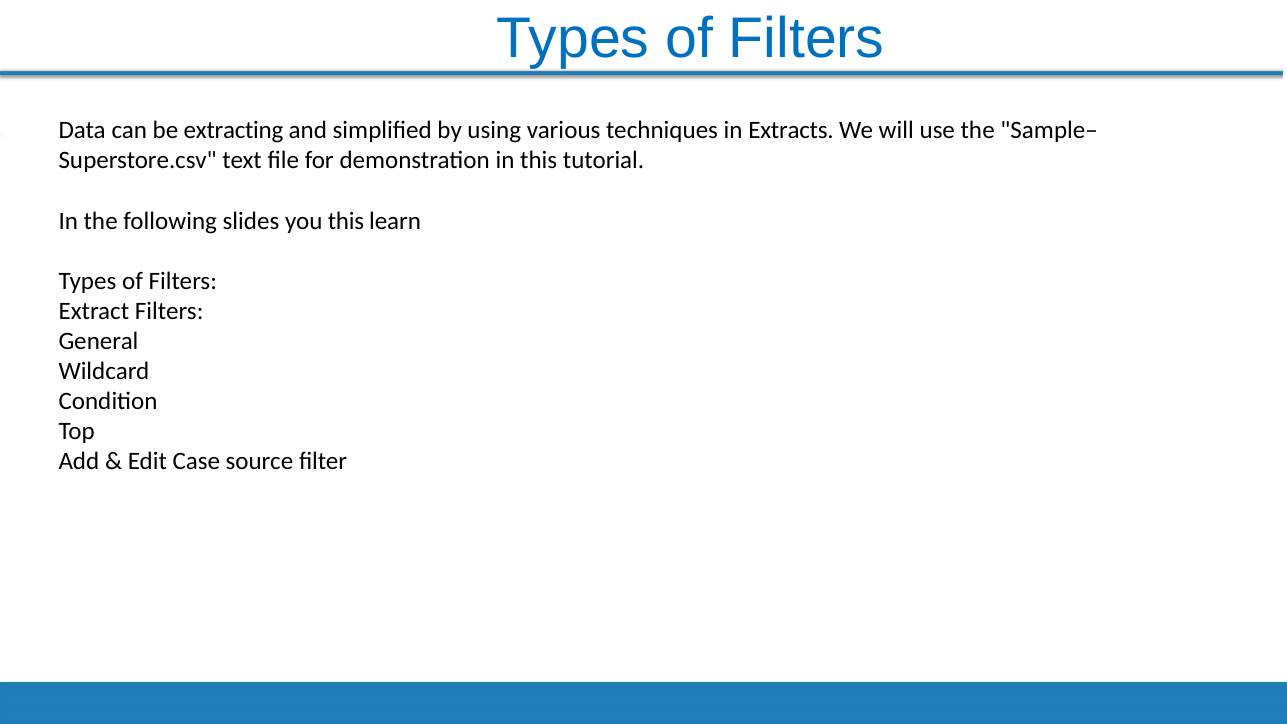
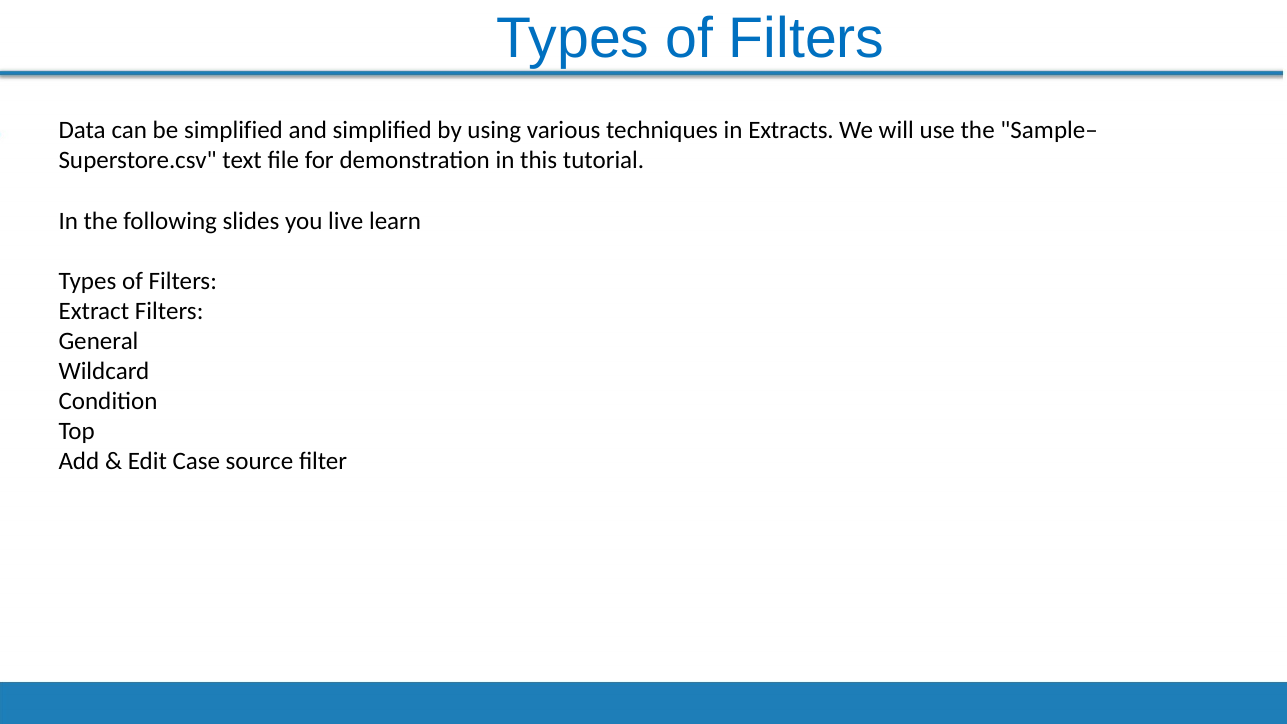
be extracting: extracting -> simplified
you this: this -> live
